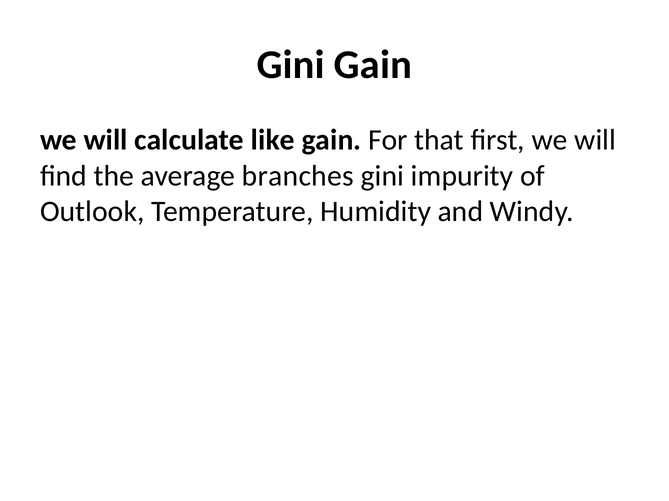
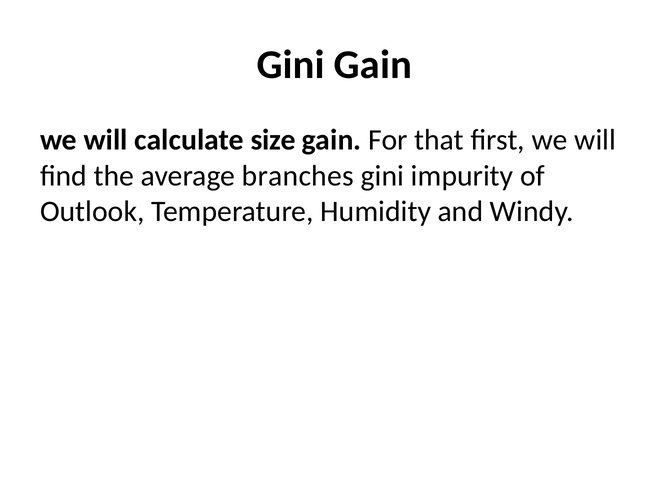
like: like -> size
